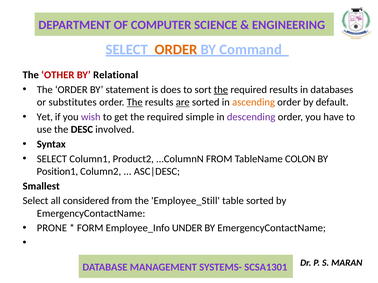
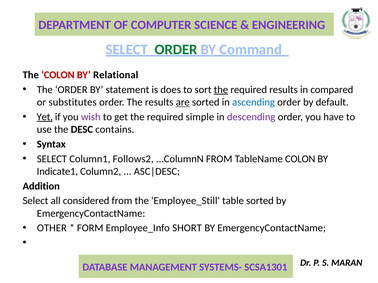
ORDER at (176, 49) colour: orange -> green
The OTHER: OTHER -> COLON
databases: databases -> compared
The at (135, 102) underline: present -> none
ascending colour: orange -> blue
Yet underline: none -> present
involved: involved -> contains
Product2: Product2 -> Follows2
Position1: Position1 -> Indicate1
Smallest: Smallest -> Addition
PRONE: PRONE -> OTHER
UNDER: UNDER -> SHORT
